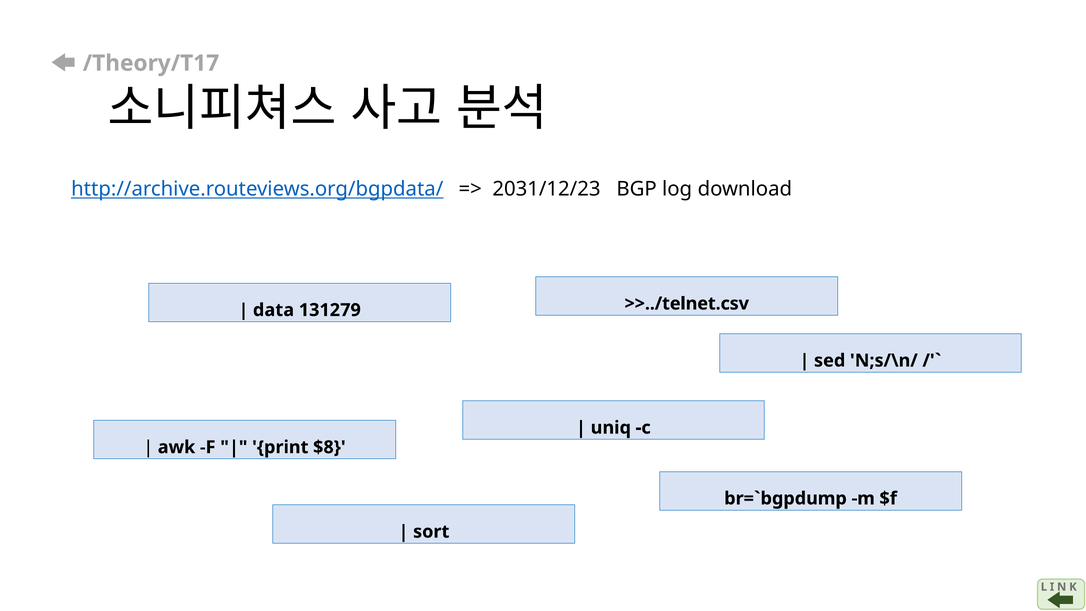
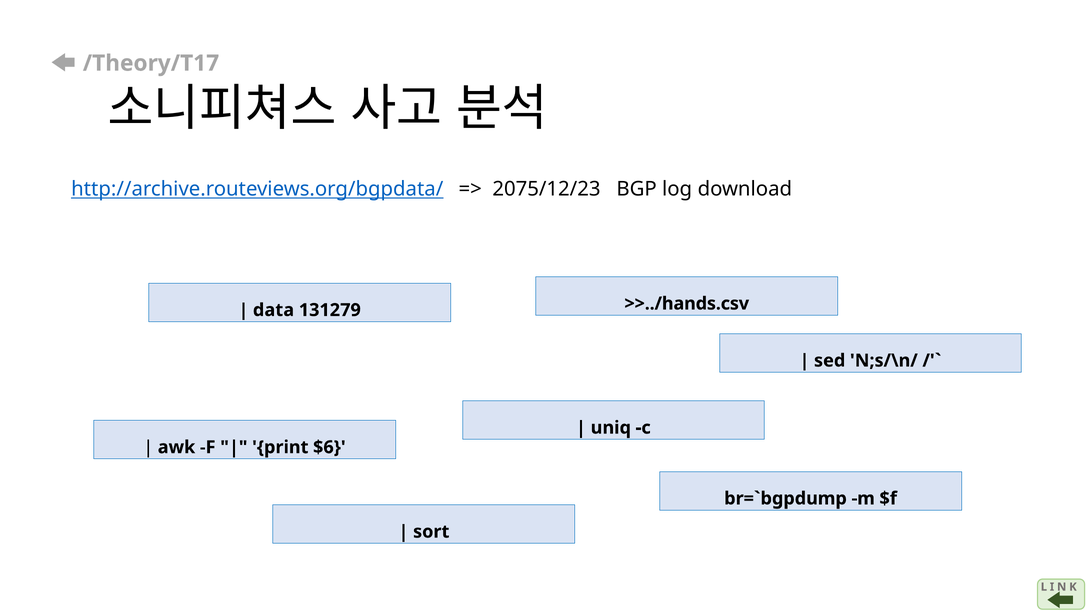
2031/12/23: 2031/12/23 -> 2075/12/23
>>../telnet.csv: >>../telnet.csv -> >>../hands.csv
$8: $8 -> $6
